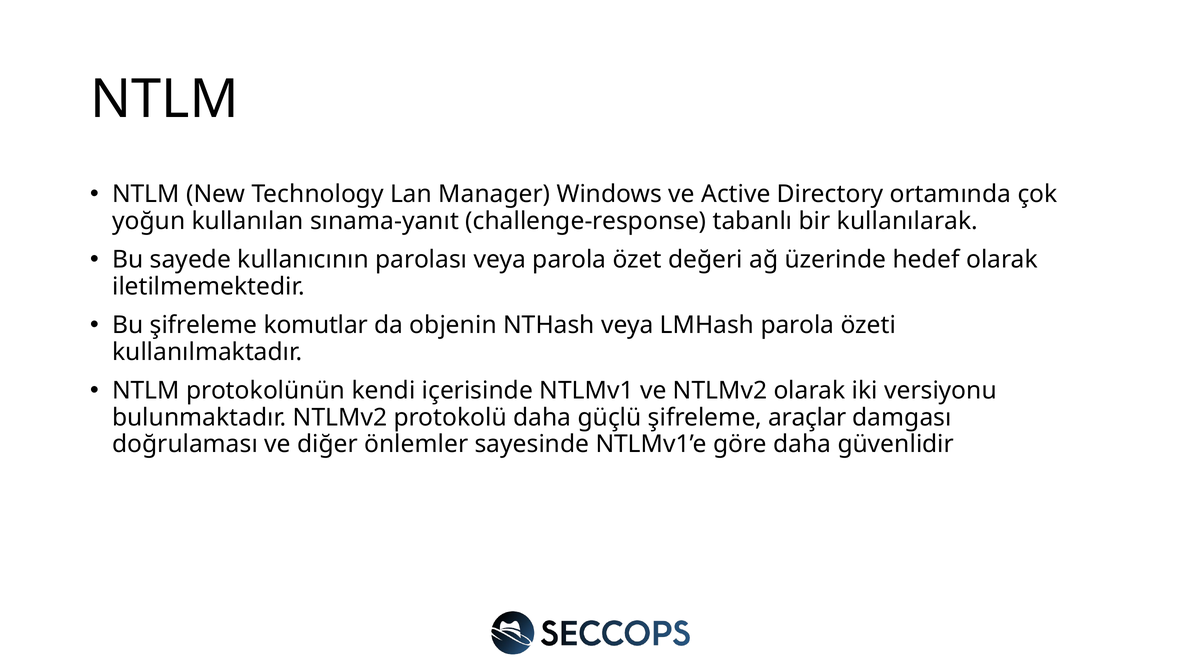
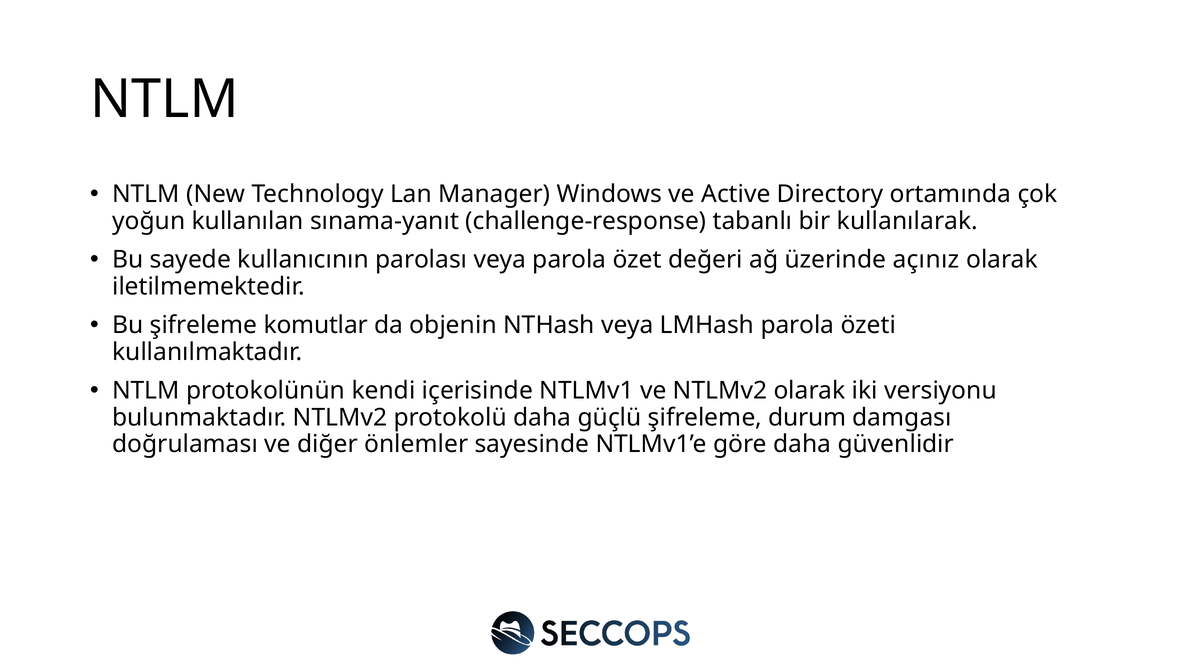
hedef: hedef -> açınız
araçlar: araçlar -> durum
